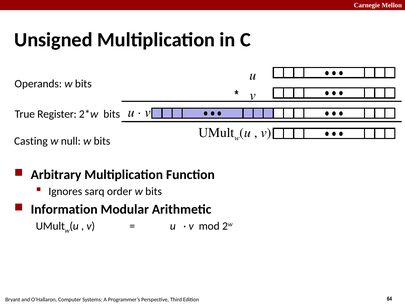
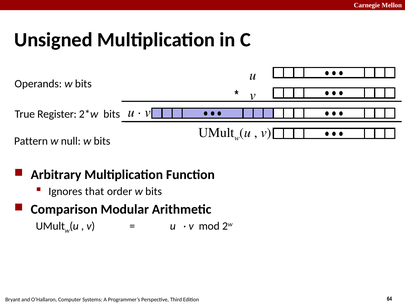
Casting: Casting -> Pattern
sarq: sarq -> that
Information: Information -> Comparison
